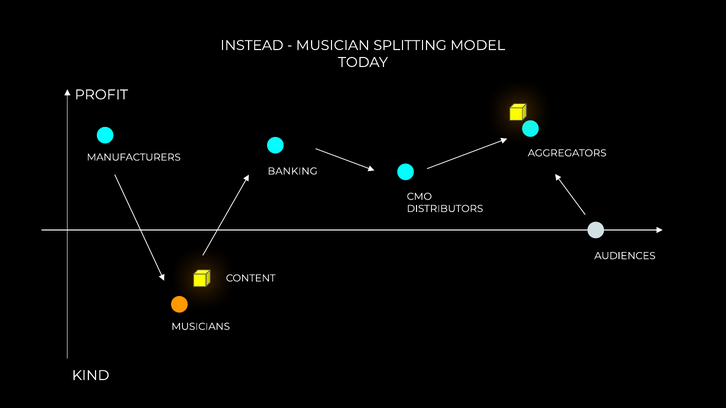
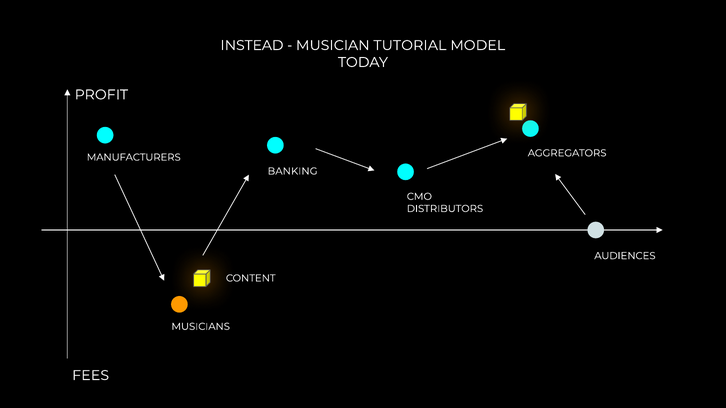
SPLITTING: SPLITTING -> TUTORIAL
KIND: KIND -> FEES
